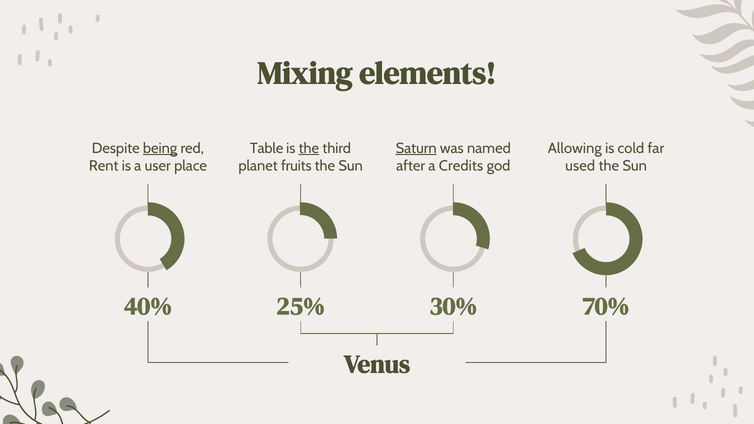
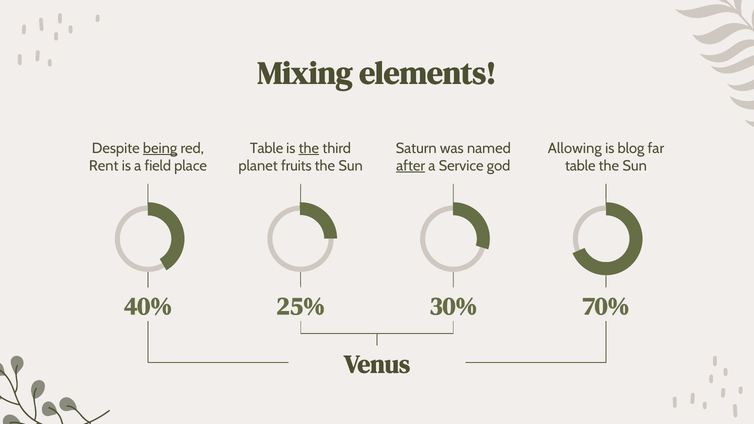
Saturn underline: present -> none
cold: cold -> blog
user: user -> field
after underline: none -> present
Credits: Credits -> Service
used at (580, 166): used -> table
